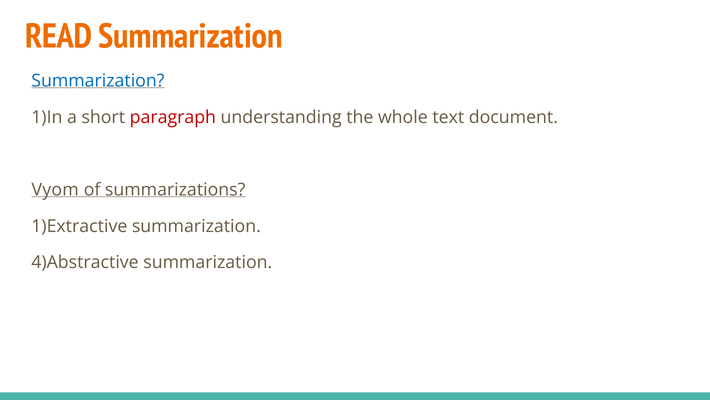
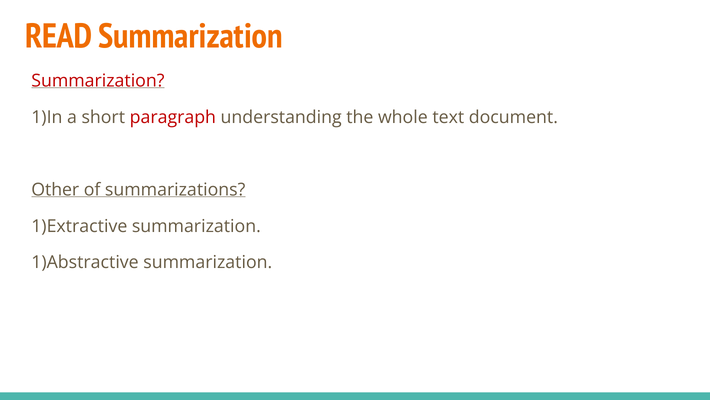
Summarization at (98, 81) colour: blue -> red
Vyom: Vyom -> Other
4)Abstractive: 4)Abstractive -> 1)Abstractive
